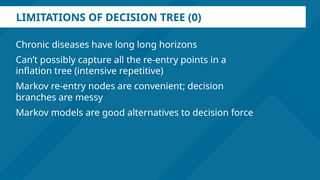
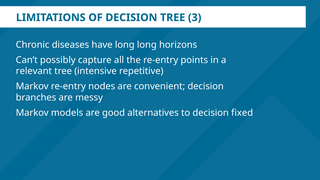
0: 0 -> 3
inflation: inflation -> relevant
force: force -> fixed
